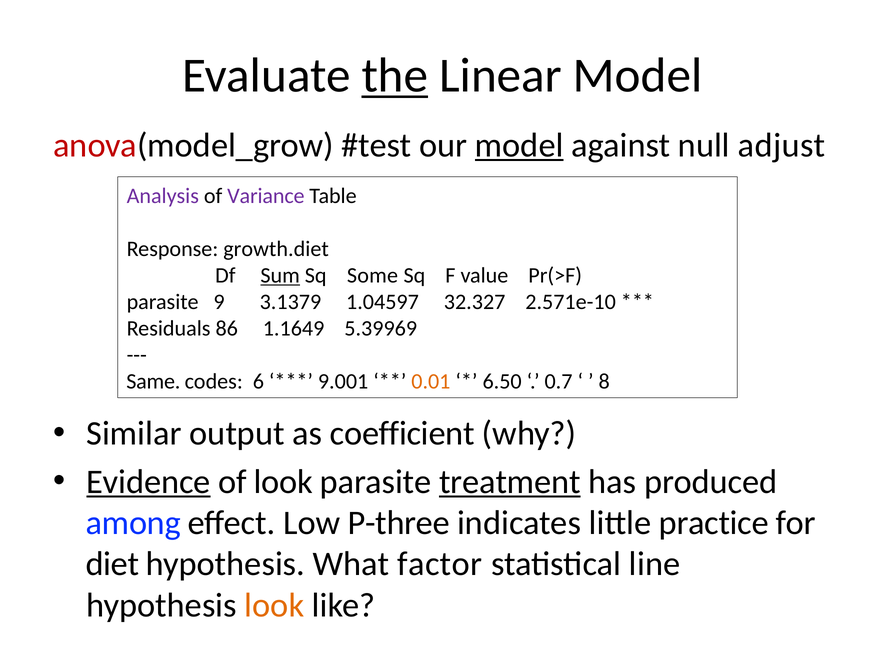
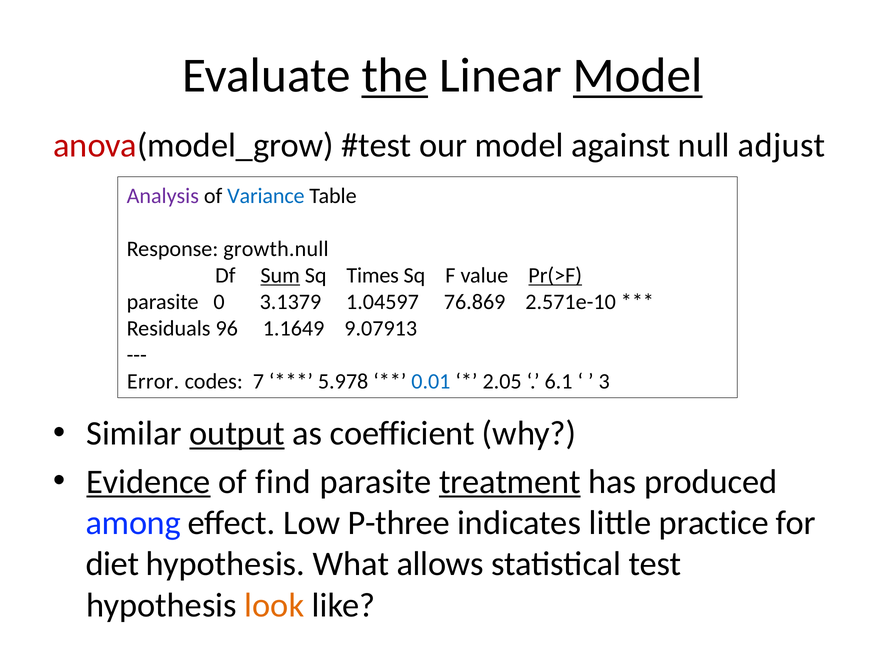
Model at (638, 76) underline: none -> present
model at (519, 145) underline: present -> none
Variance colour: purple -> blue
growth.diet: growth.diet -> growth.null
Some: Some -> Times
Pr(>F underline: none -> present
9: 9 -> 0
32.327: 32.327 -> 76.869
86: 86 -> 96
5.39969: 5.39969 -> 9.07913
Same: Same -> Error
6: 6 -> 7
9.001: 9.001 -> 5.978
0.01 colour: orange -> blue
6.50: 6.50 -> 2.05
0.7: 0.7 -> 6.1
8: 8 -> 3
output underline: none -> present
of look: look -> find
factor: factor -> allows
line: line -> test
